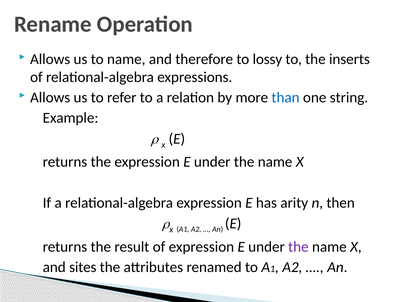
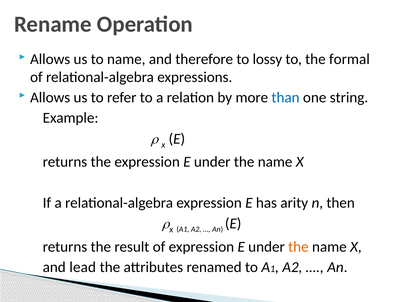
inserts: inserts -> formal
the at (298, 246) colour: purple -> orange
sites: sites -> lead
